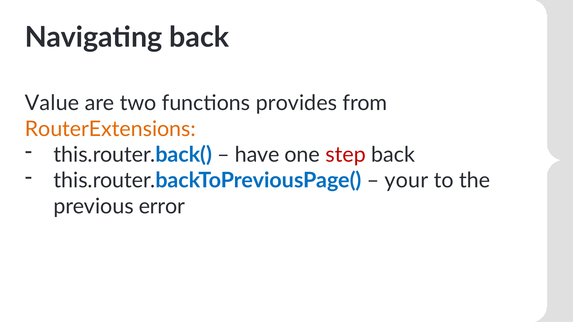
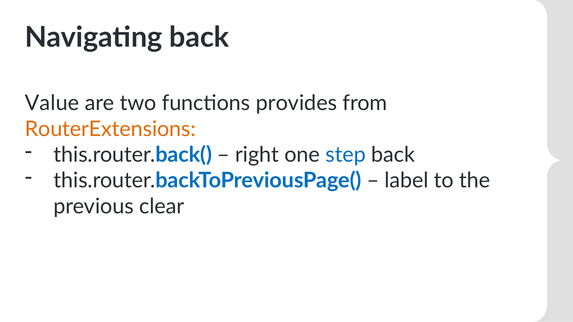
have: have -> right
step colour: red -> blue
your: your -> label
error: error -> clear
